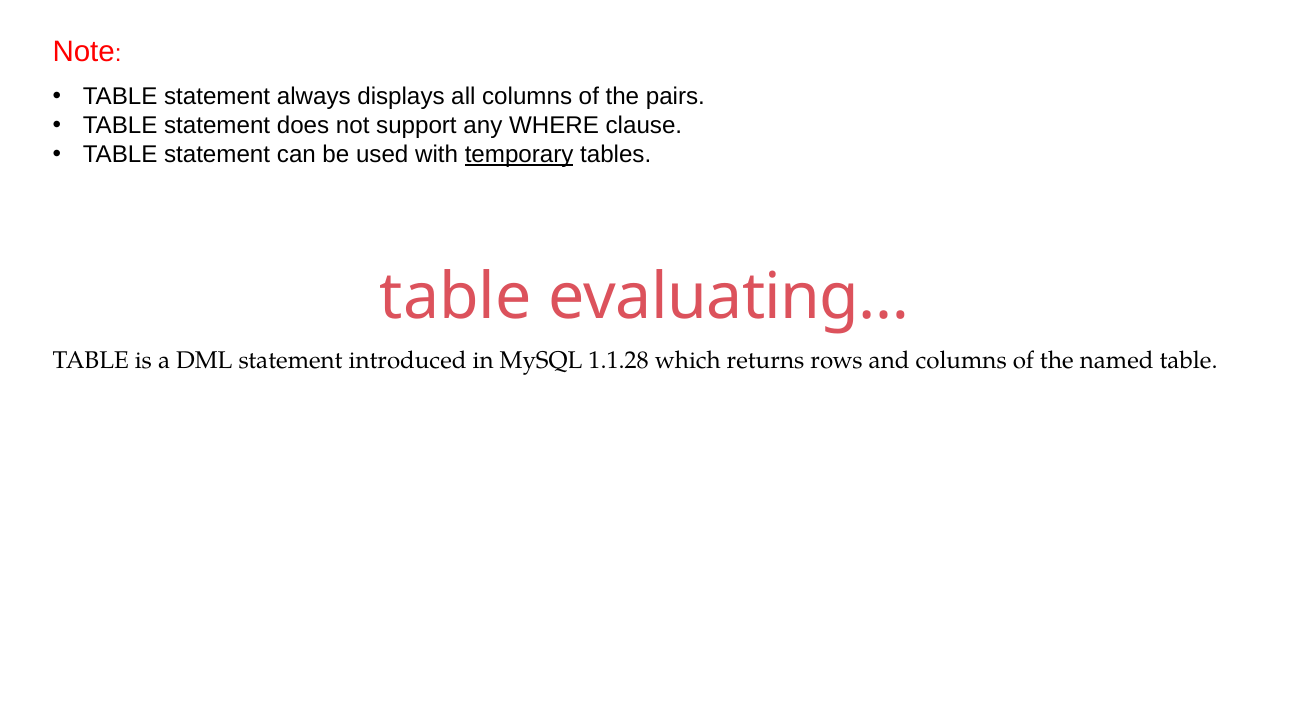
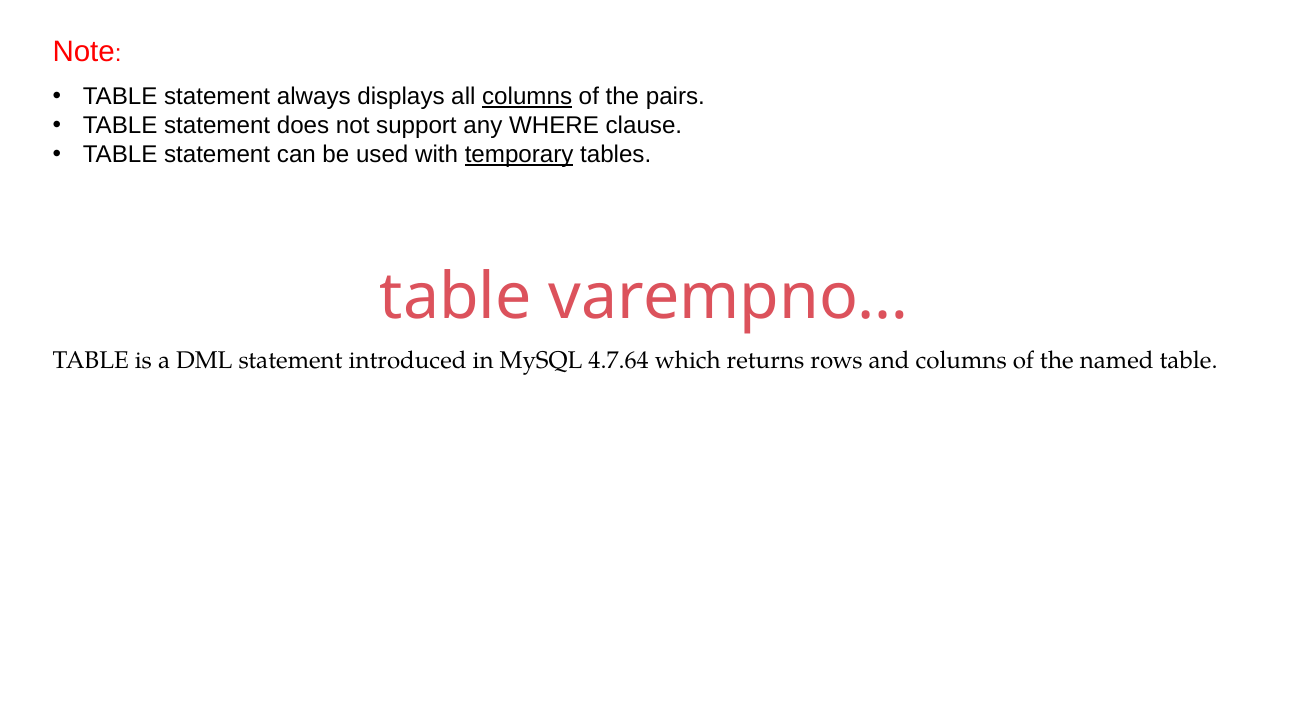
columns at (527, 97) underline: none -> present
evaluating…: evaluating… -> varempno…
1.1.28: 1.1.28 -> 4.7.64
